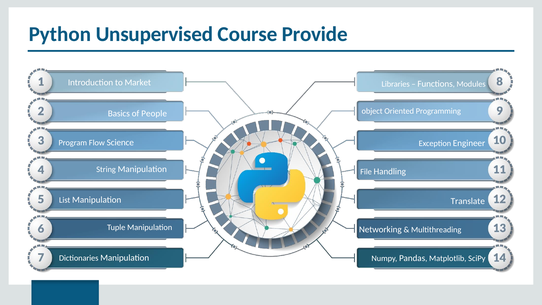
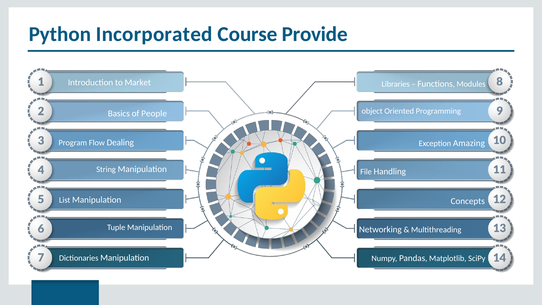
Unsupervised: Unsupervised -> Incorporated
Science: Science -> Dealing
Engineer: Engineer -> Amazing
Translate: Translate -> Concepts
